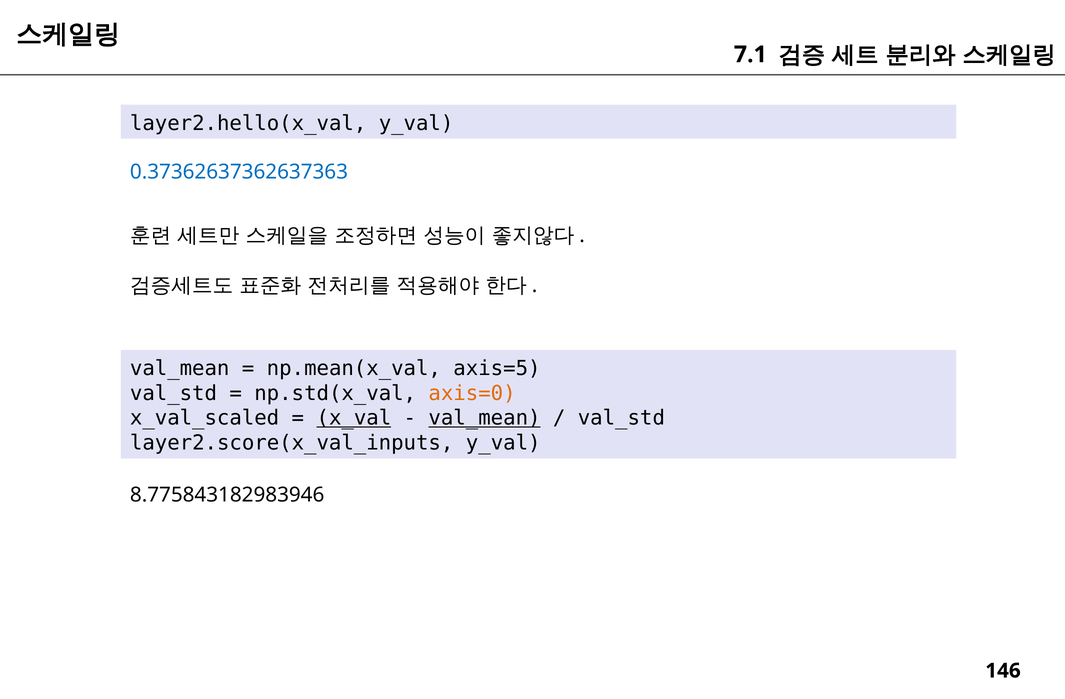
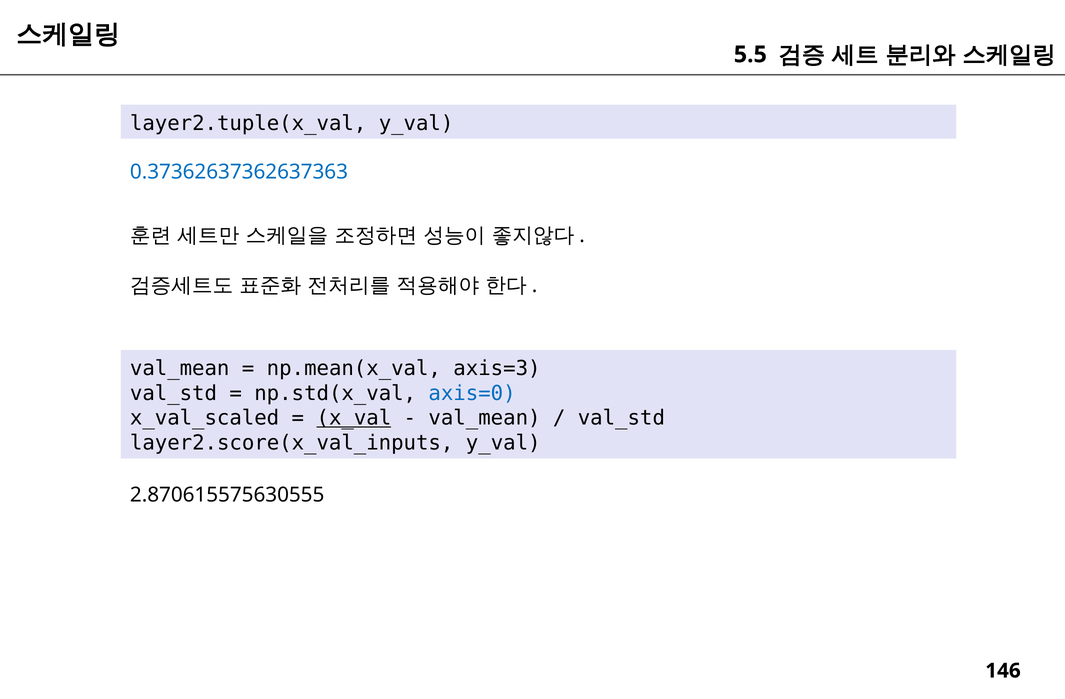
7.1: 7.1 -> 5.5
layer2.hello(x_val: layer2.hello(x_val -> layer2.tuple(x_val
axis=5: axis=5 -> axis=3
axis=0 colour: orange -> blue
val_mean at (485, 418) underline: present -> none
8.775843182983946: 8.775843182983946 -> 2.870615575630555
